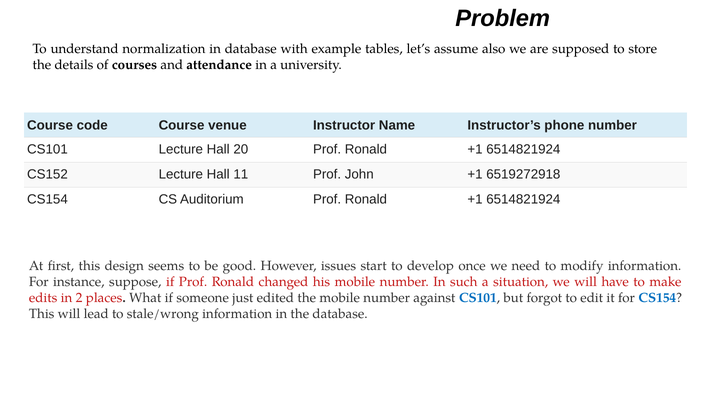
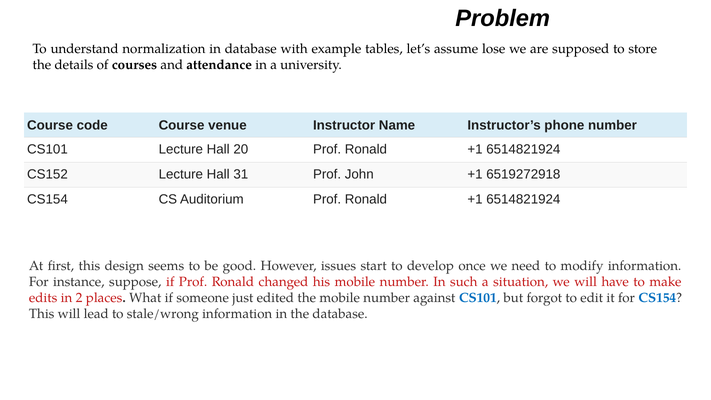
also: also -> lose
11: 11 -> 31
